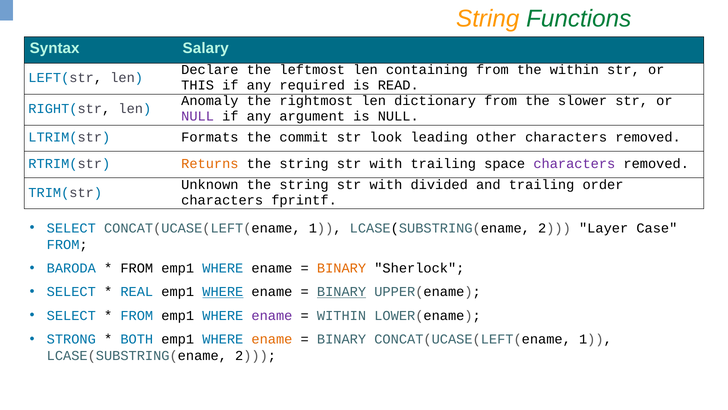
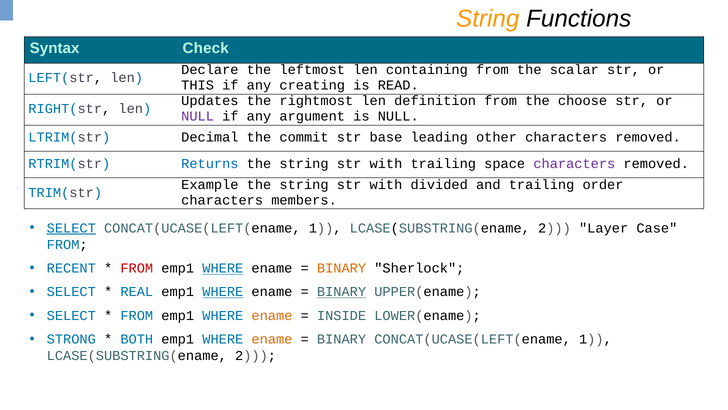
Functions colour: green -> black
Salary: Salary -> Check
the within: within -> scalar
required: required -> creating
Anomaly: Anomaly -> Updates
dictionary: dictionary -> definition
slower: slower -> choose
Formats: Formats -> Decimal
look: look -> base
Returns colour: orange -> blue
Unknown: Unknown -> Example
fprintf: fprintf -> members
SELECT at (71, 228) underline: none -> present
BARODA: BARODA -> RECENT
FROM at (137, 268) colour: black -> red
WHERE at (223, 268) underline: none -> present
ename at (272, 315) colour: purple -> orange
WITHIN at (342, 315): WITHIN -> INSIDE
